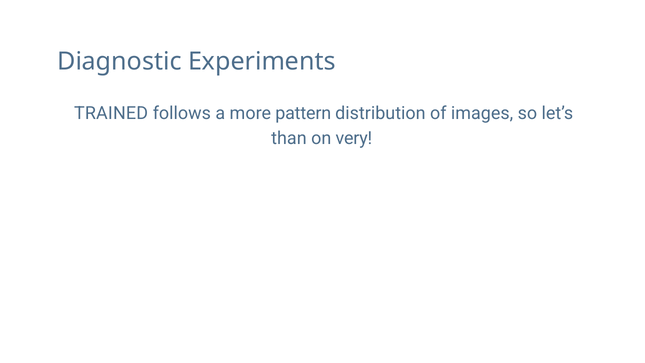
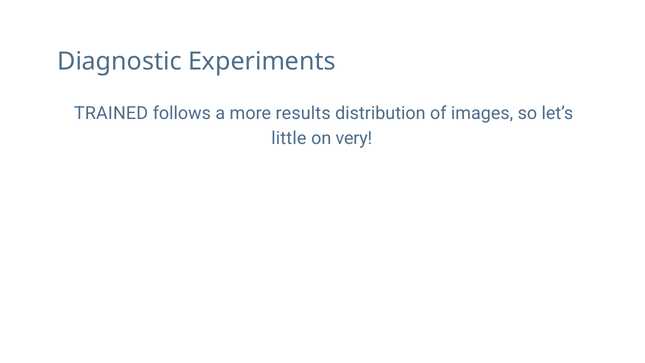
pattern: pattern -> results
than: than -> little
